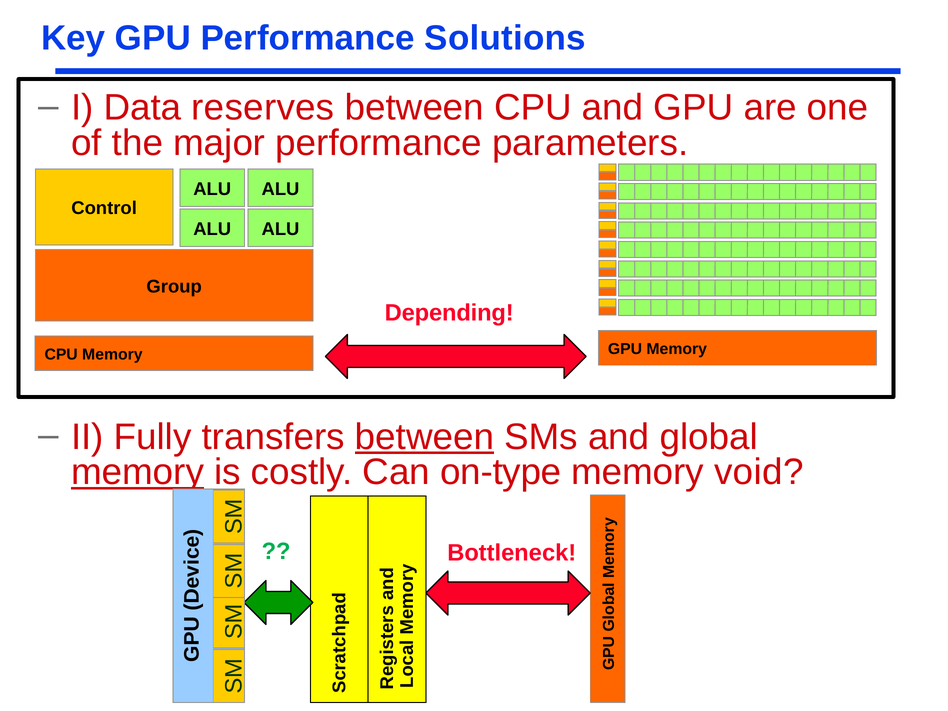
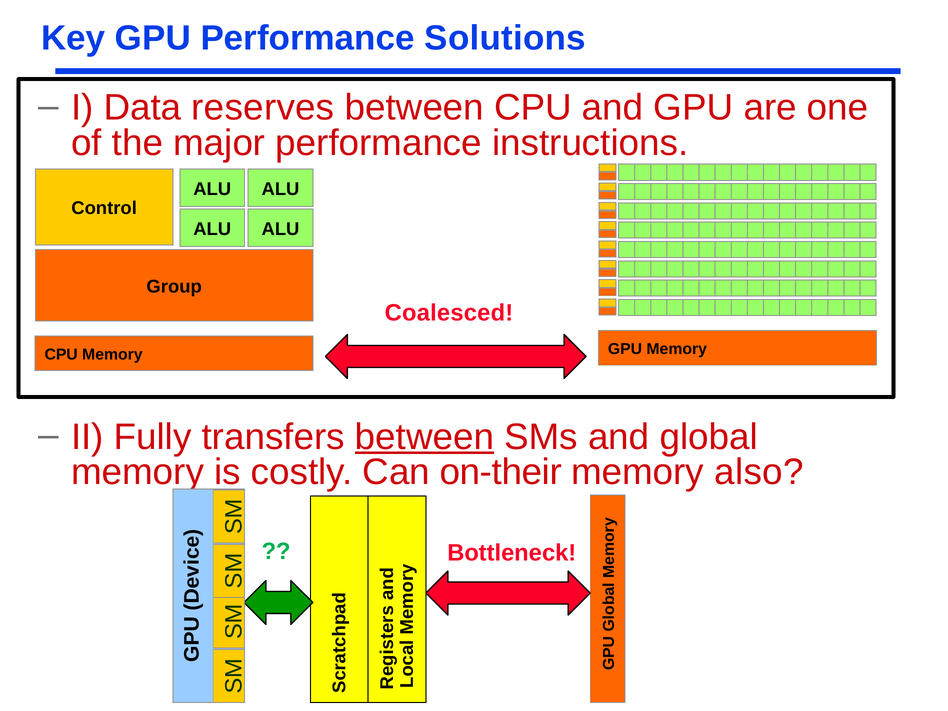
parameters: parameters -> instructions
Depending: Depending -> Coalesced
memory at (138, 472) underline: present -> none
on-type: on-type -> on-their
void: void -> also
